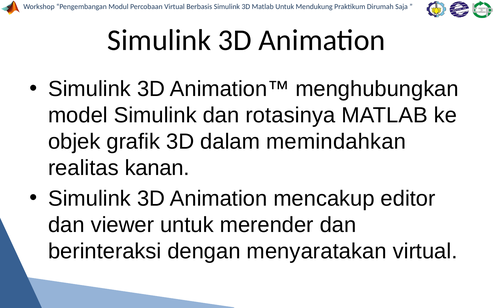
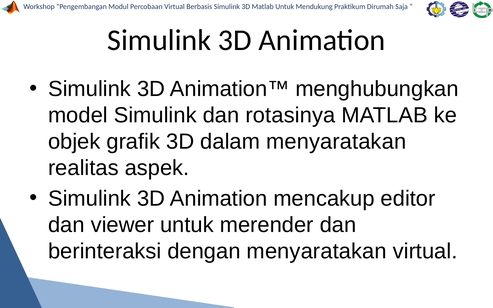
dalam memindahkan: memindahkan -> menyaratakan
kanan: kanan -> aspek
